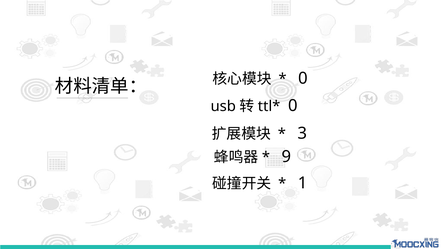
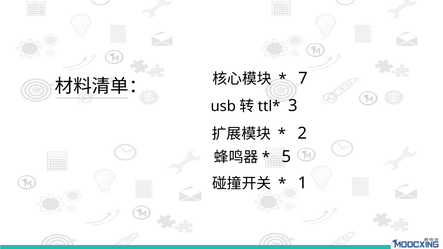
0 at (303, 78): 0 -> 7
0 at (293, 106): 0 -> 3
3: 3 -> 2
9: 9 -> 5
